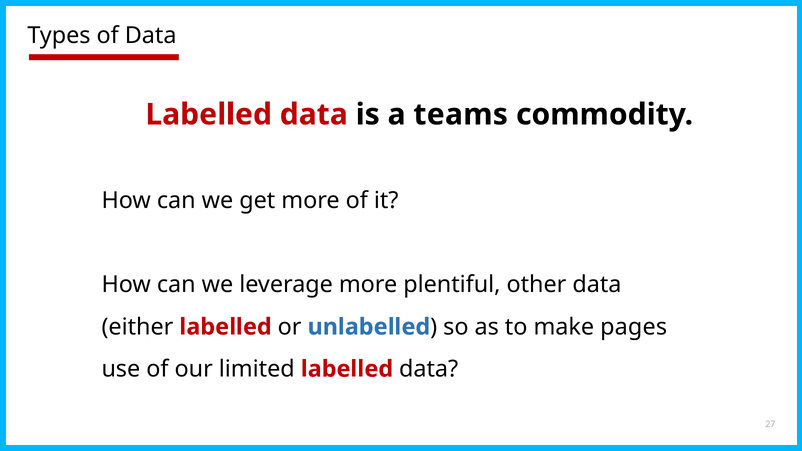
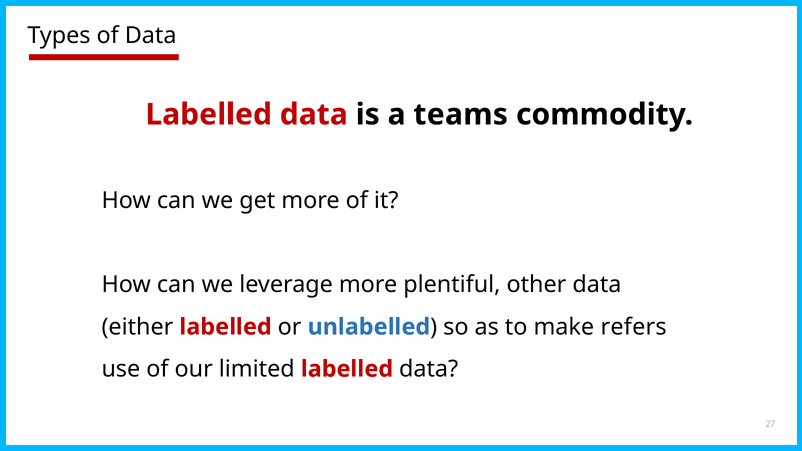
pages: pages -> refers
